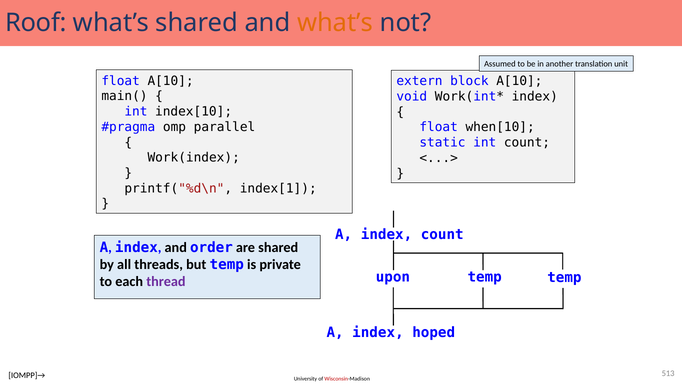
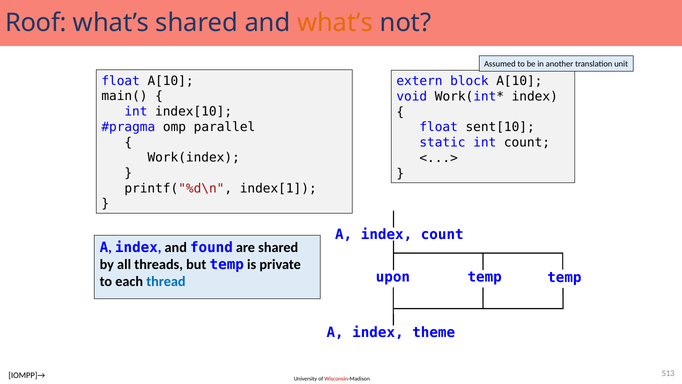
when[10: when[10 -> sent[10
order: order -> found
thread colour: purple -> blue
hoped: hoped -> theme
